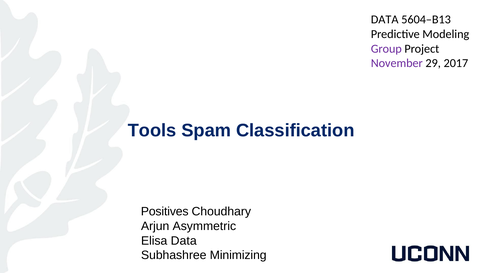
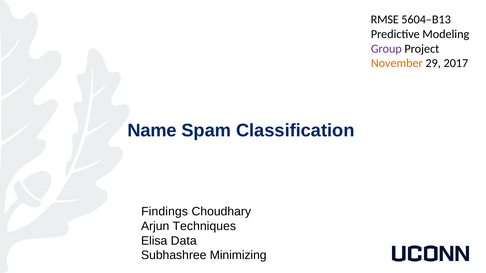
DATA at (385, 20): DATA -> RMSE
November colour: purple -> orange
Tools: Tools -> Name
Positives: Positives -> Findings
Asymmetric: Asymmetric -> Techniques
